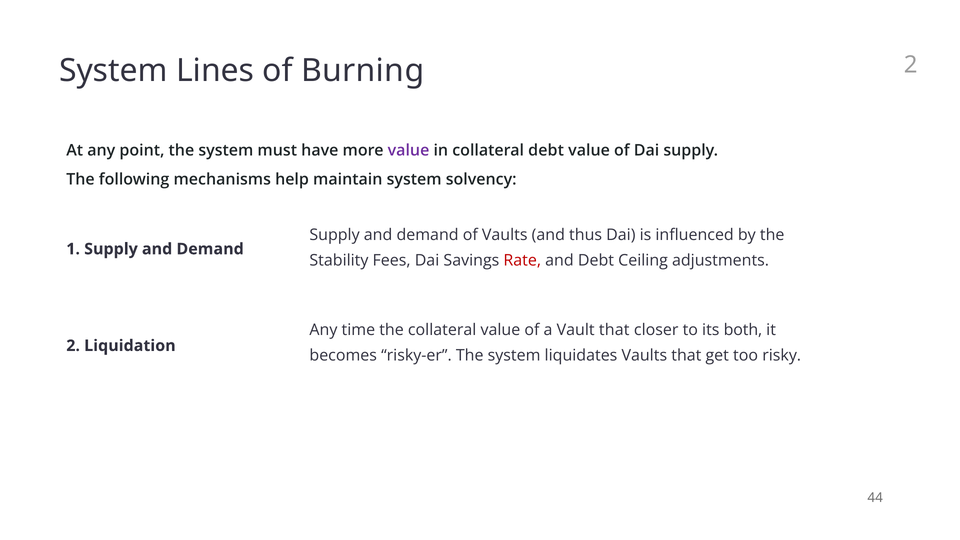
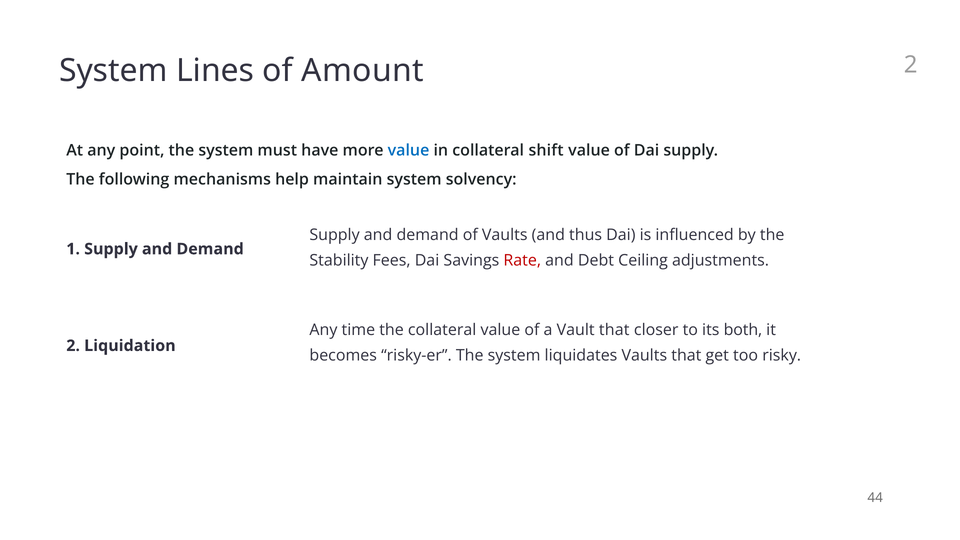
Burning: Burning -> Amount
value at (409, 150) colour: purple -> blue
collateral debt: debt -> shift
